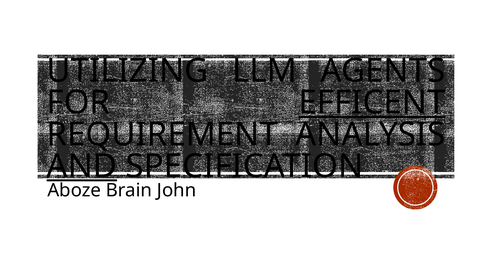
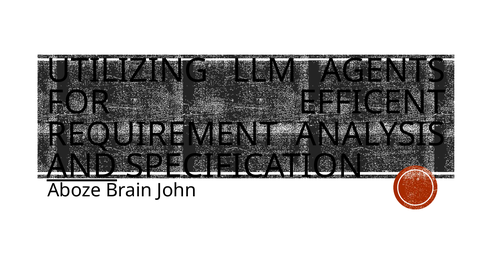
EFFICENT underline: present -> none
